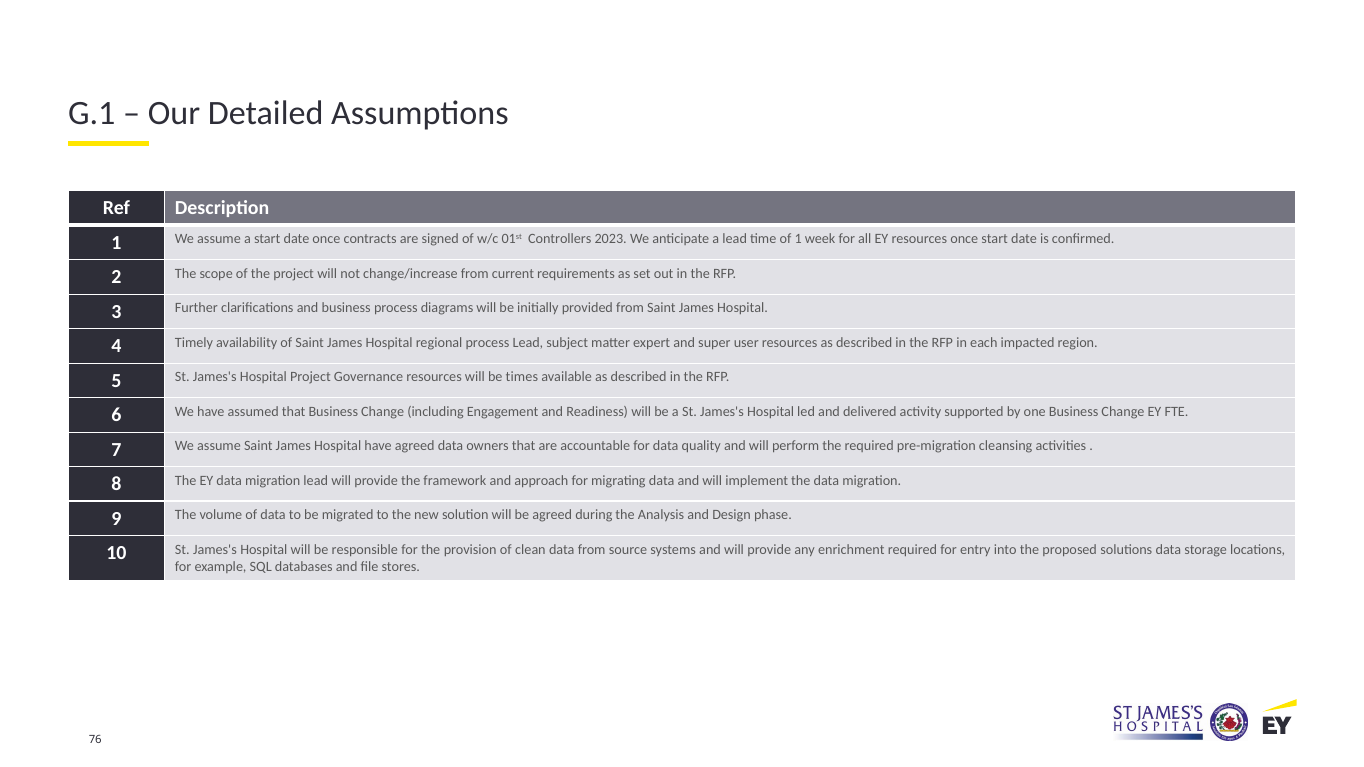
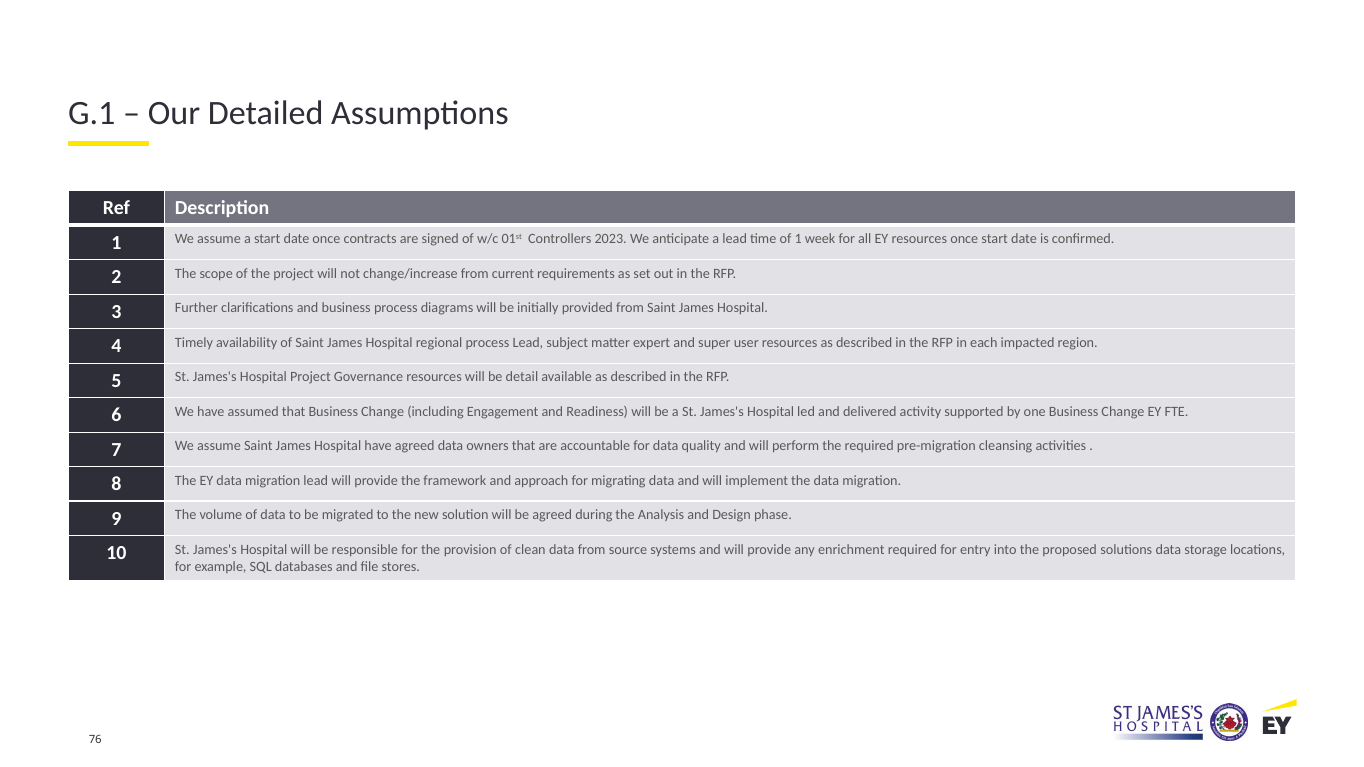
times: times -> detail
